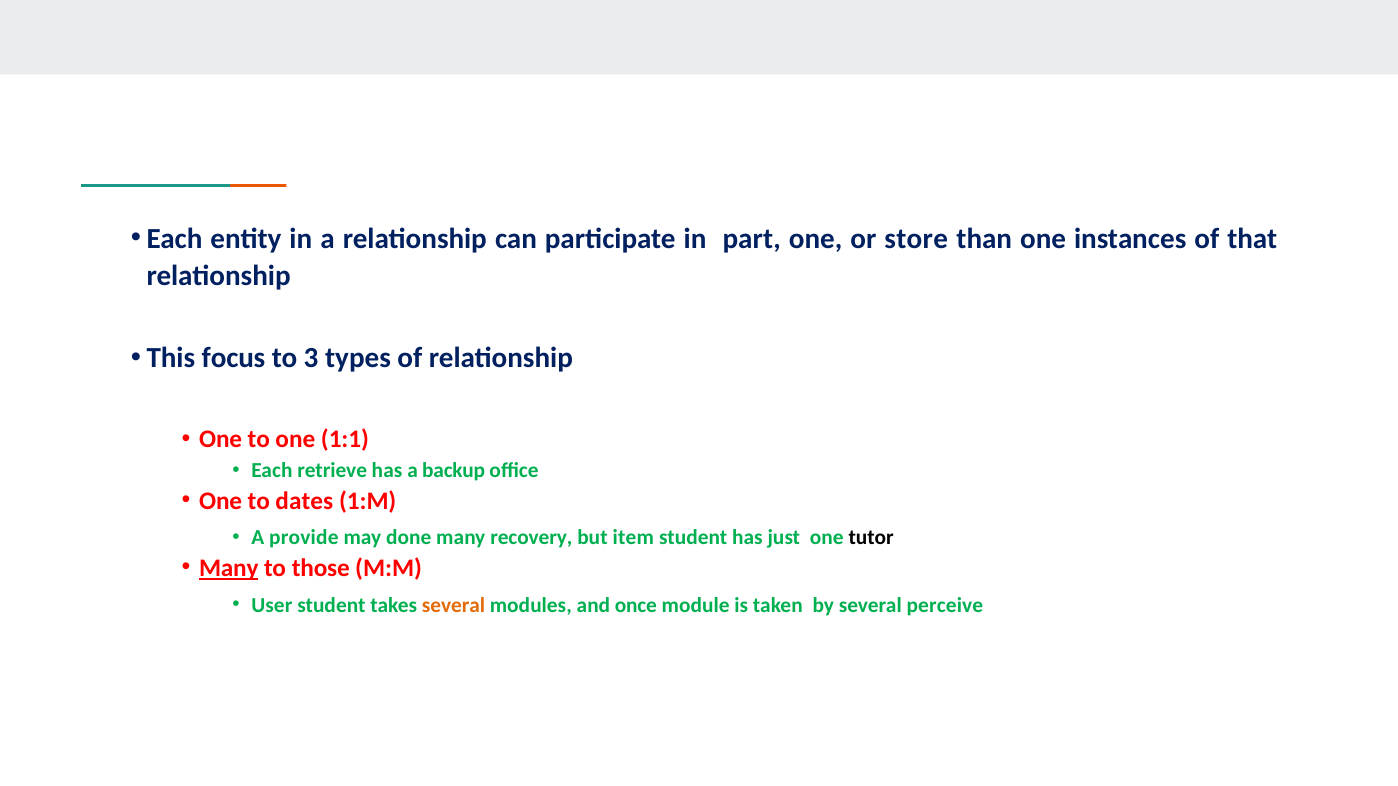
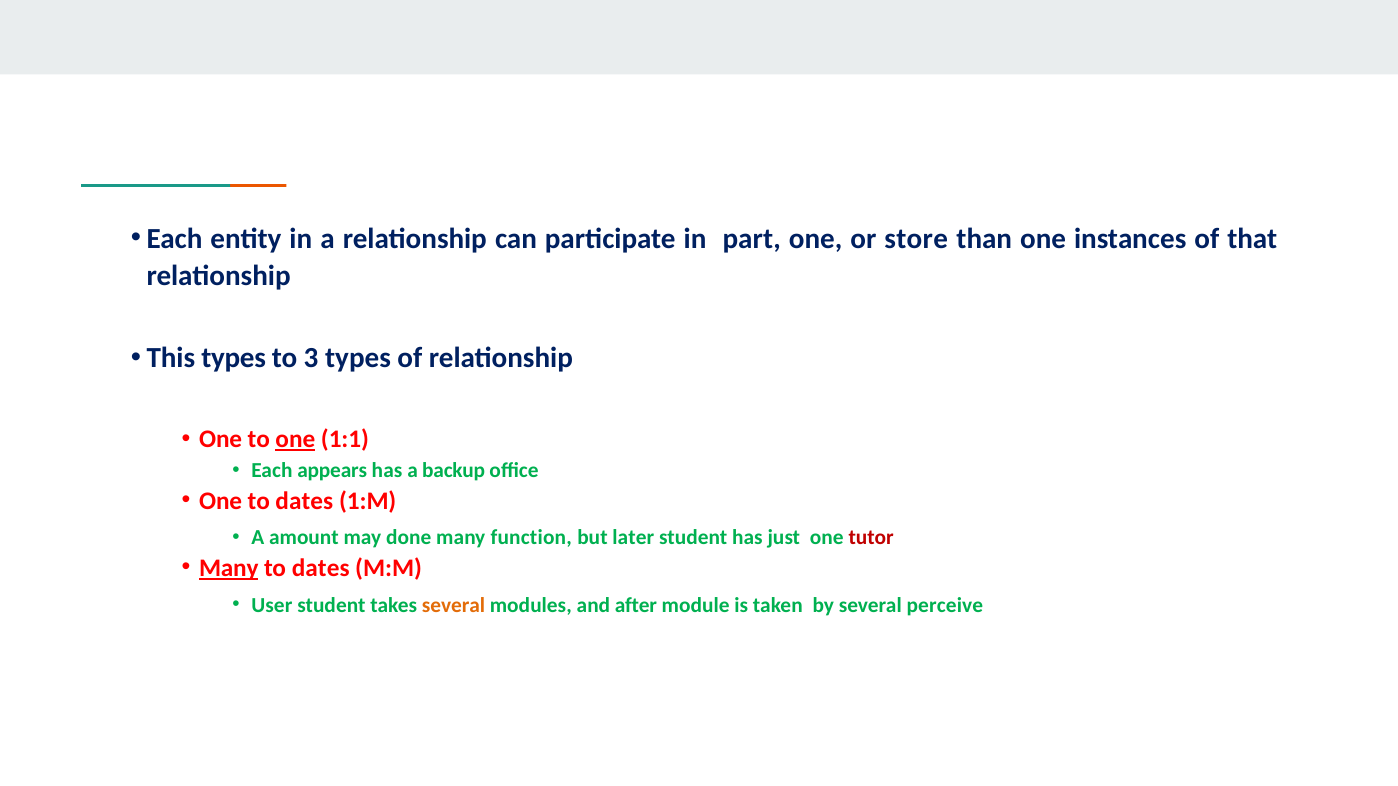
This focus: focus -> types
one at (295, 439) underline: none -> present
retrieve: retrieve -> appears
provide: provide -> amount
recovery: recovery -> function
item: item -> later
tutor colour: black -> red
those at (321, 568): those -> dates
once: once -> after
